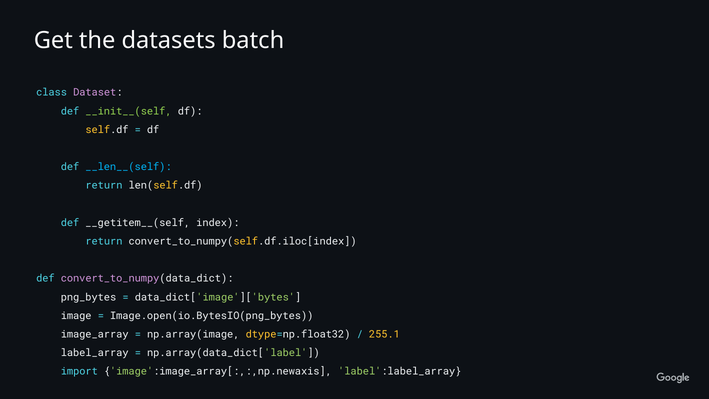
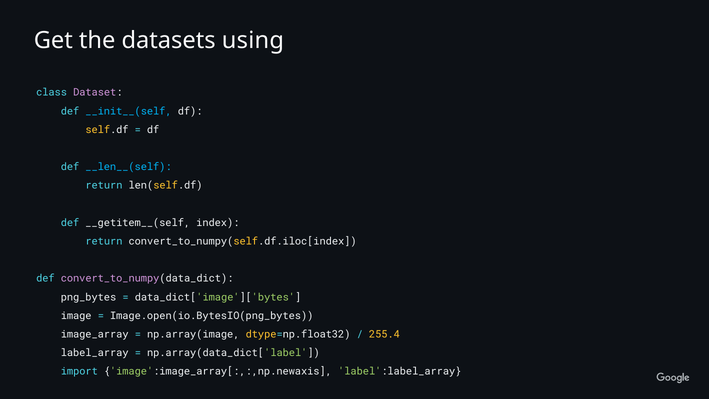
batch: batch -> using
__init__(self colour: light green -> light blue
255.1: 255.1 -> 255.4
